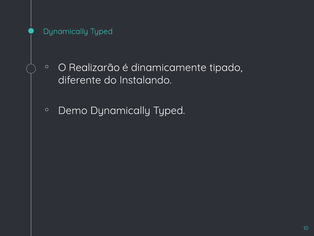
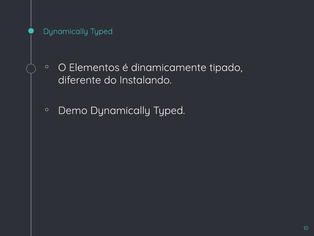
Realizarão: Realizarão -> Elementos
